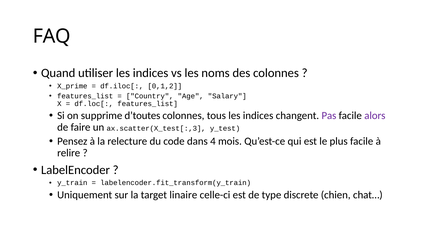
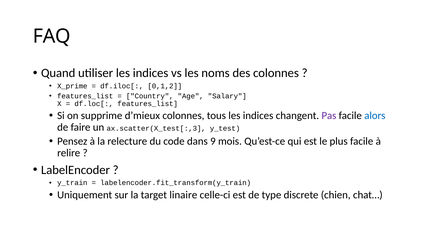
d’toutes: d’toutes -> d’mieux
alors colour: purple -> blue
4: 4 -> 9
